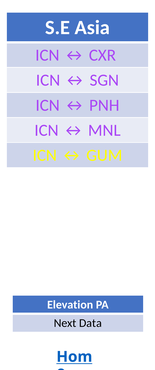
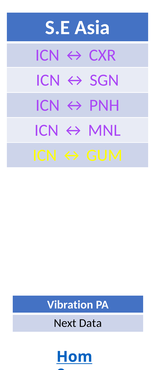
Elevation: Elevation -> Vibration
